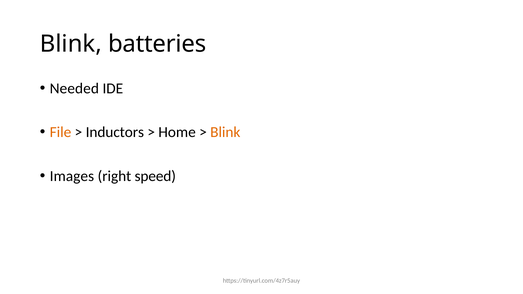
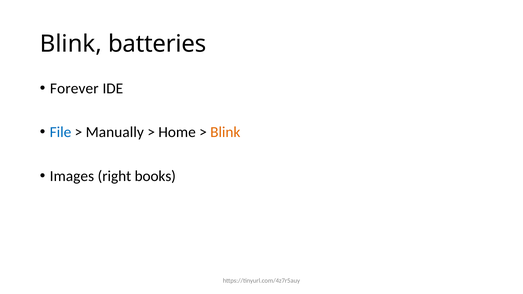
Needed: Needed -> Forever
File colour: orange -> blue
Inductors: Inductors -> Manually
speed: speed -> books
